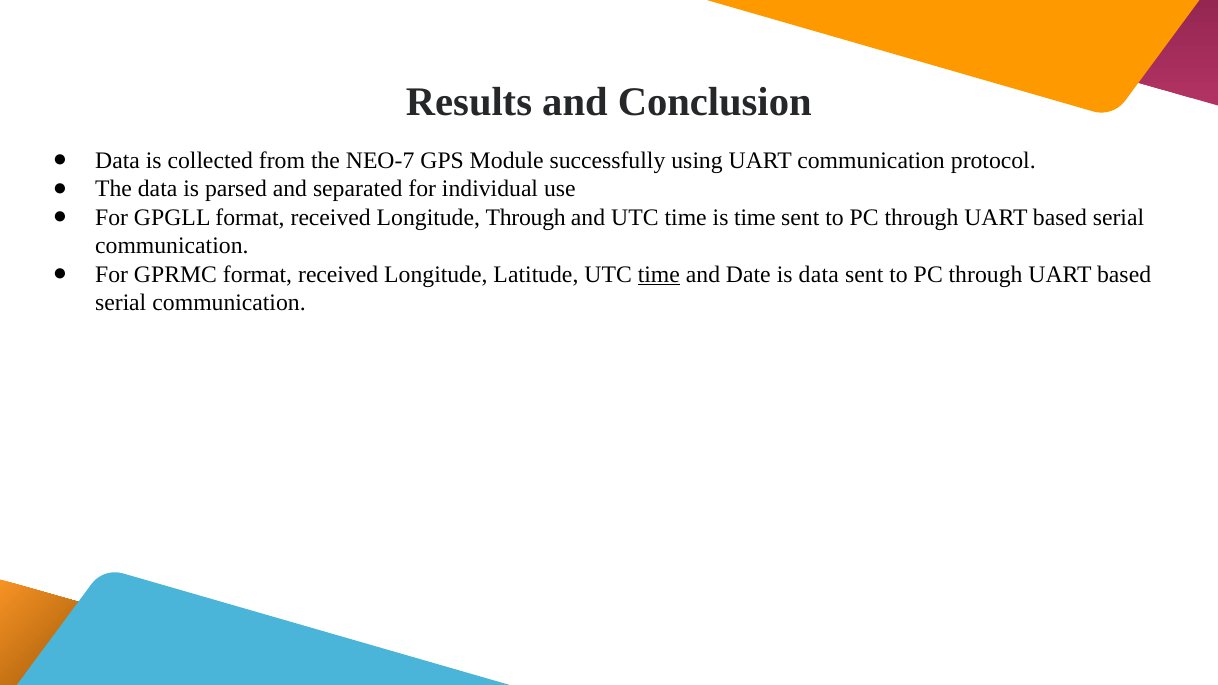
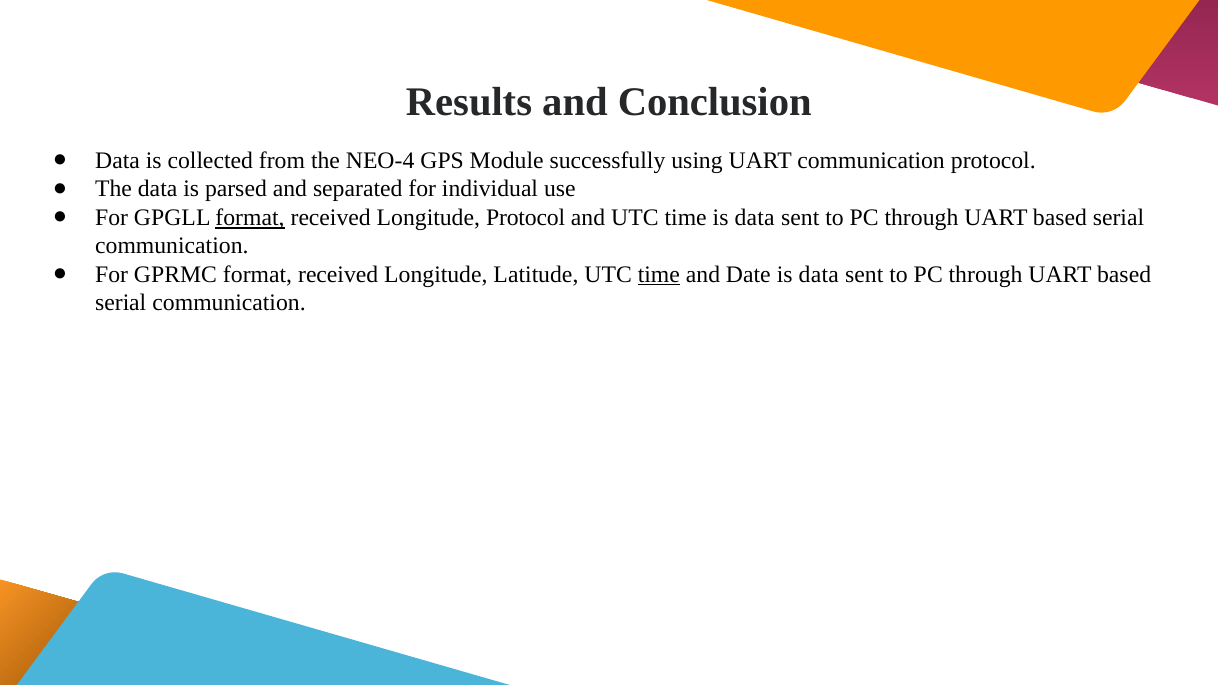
NEO-7: NEO-7 -> NEO-4
format at (250, 218) underline: none -> present
Longitude Through: Through -> Protocol
time is time: time -> data
